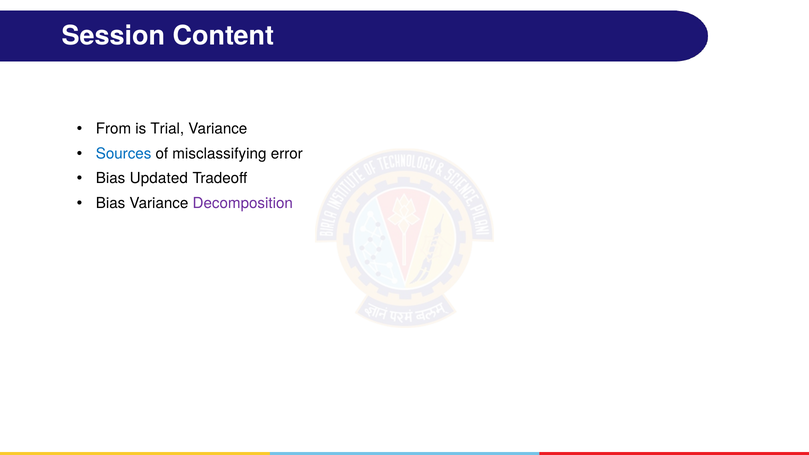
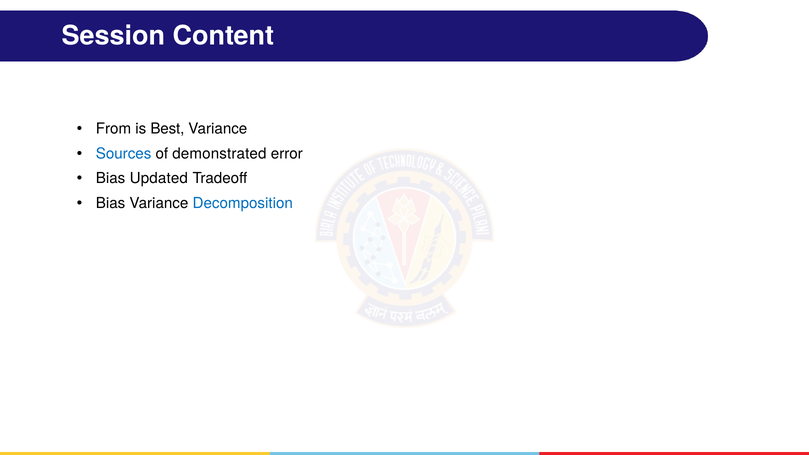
Trial: Trial -> Best
misclassifying: misclassifying -> demonstrated
Decomposition colour: purple -> blue
